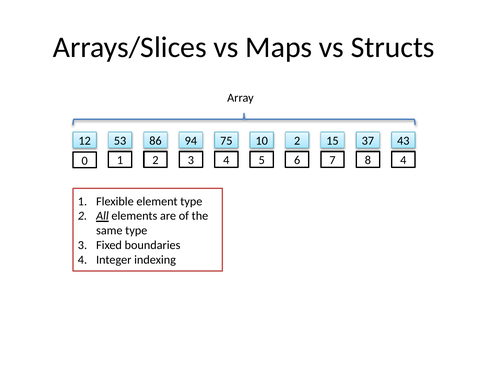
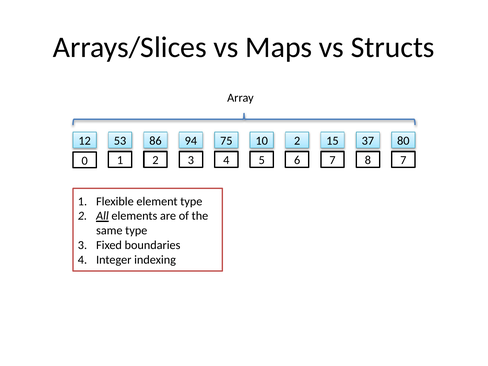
43: 43 -> 80
8 4: 4 -> 7
